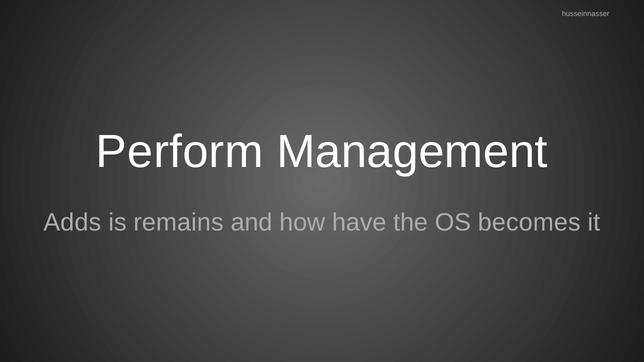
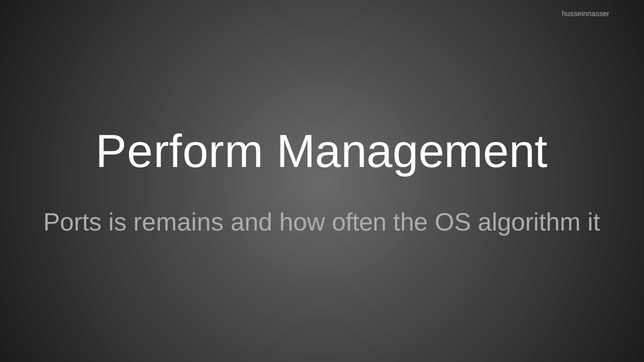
Adds: Adds -> Ports
have: have -> often
becomes: becomes -> algorithm
